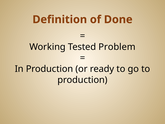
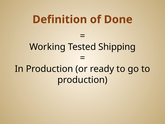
Problem: Problem -> Shipping
